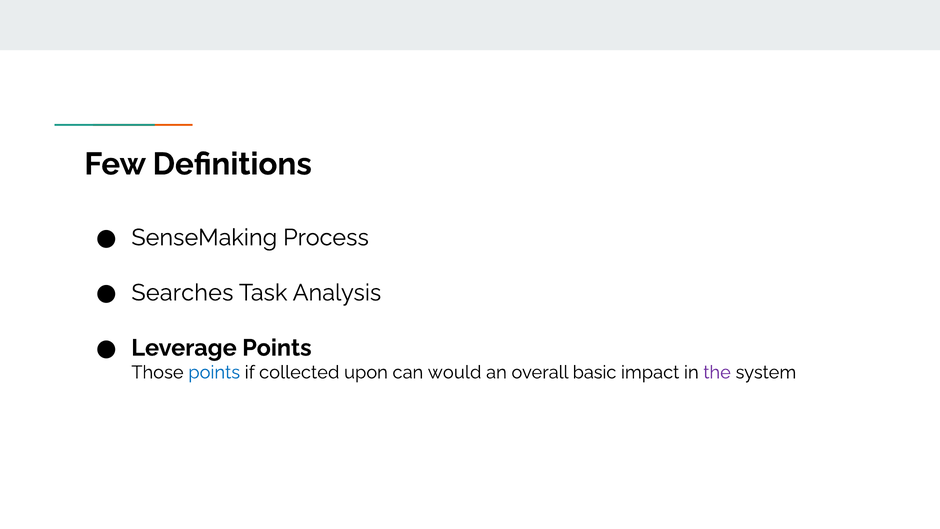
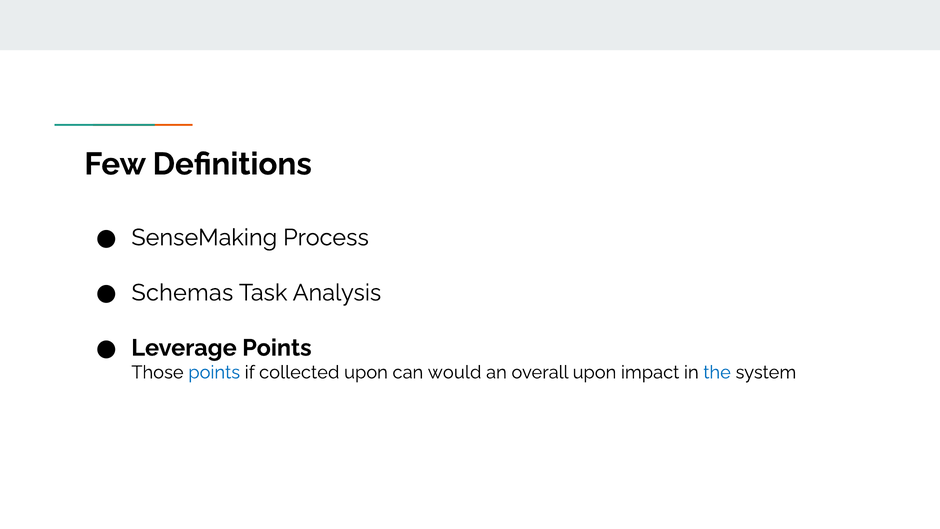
Searches: Searches -> Schemas
overall basic: basic -> upon
the colour: purple -> blue
